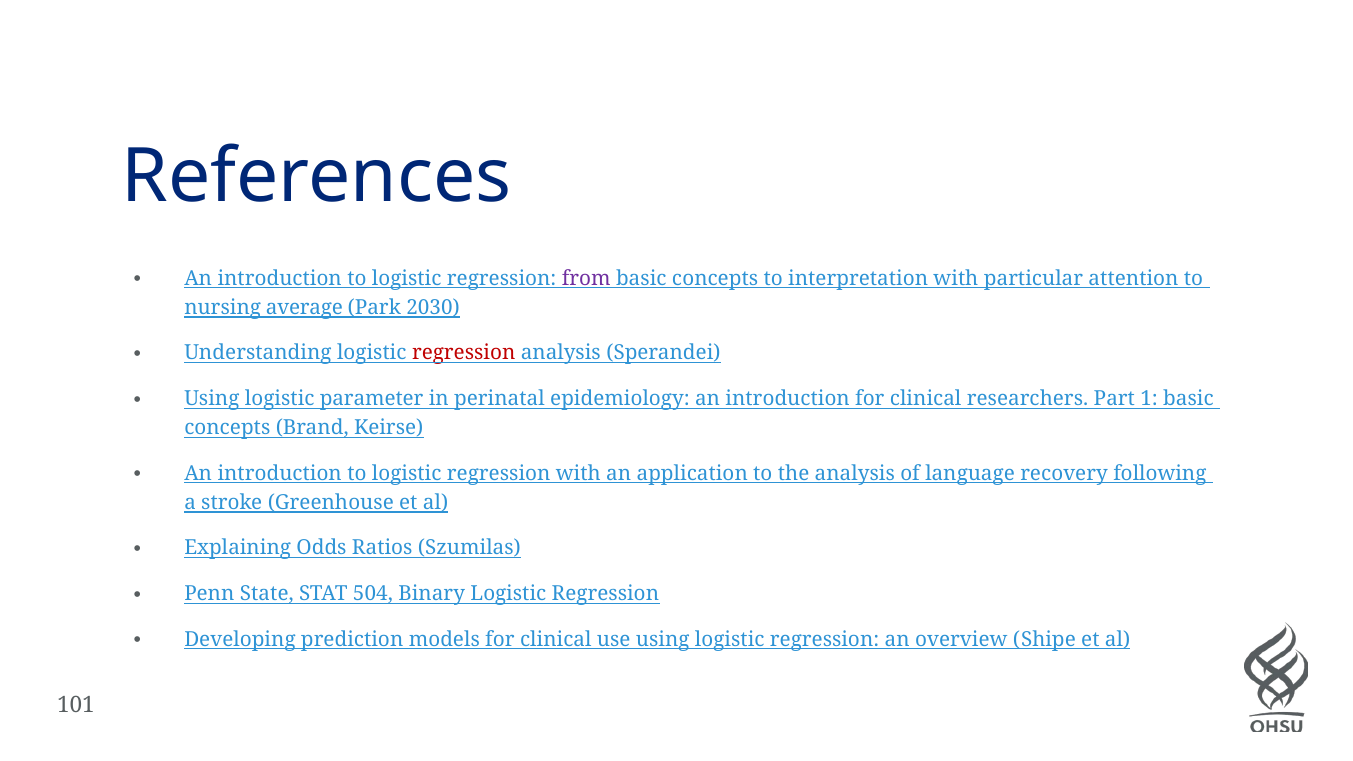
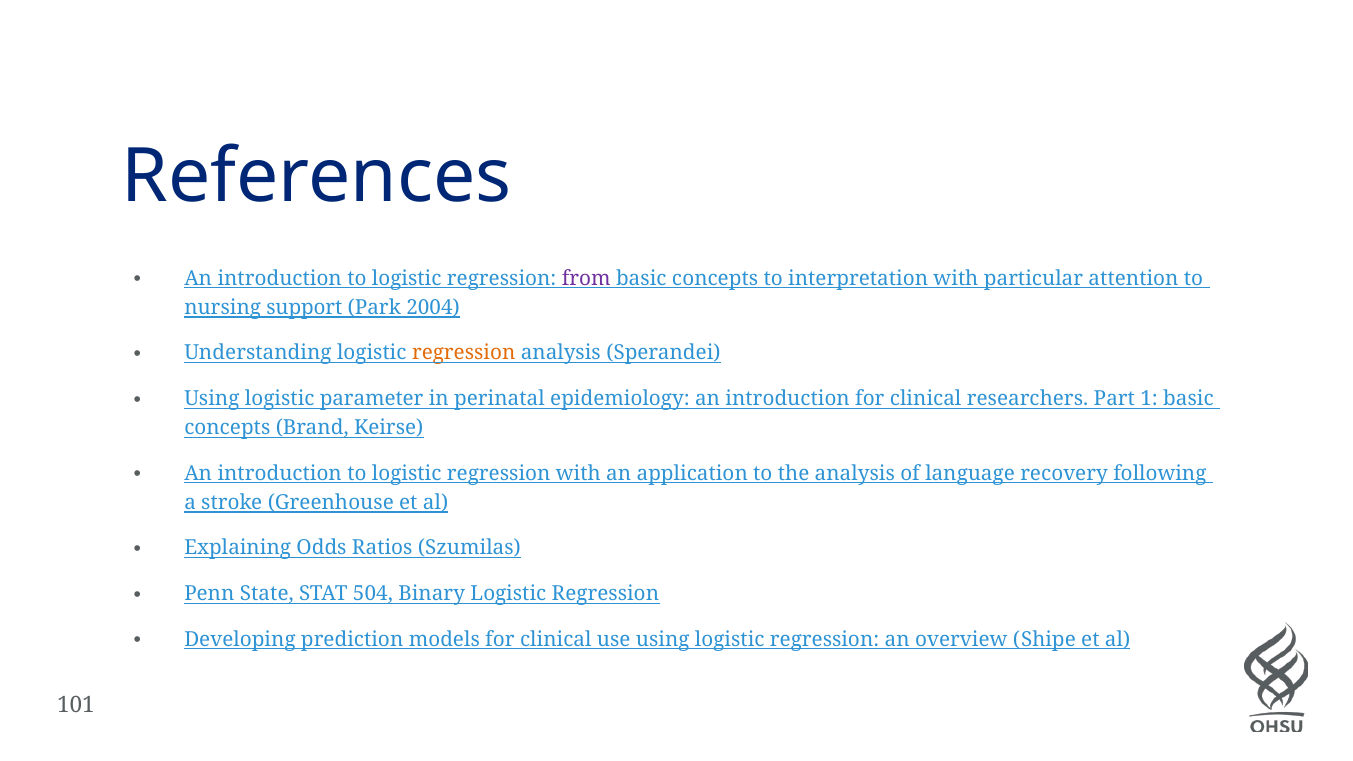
average: average -> support
2030: 2030 -> 2004
regression at (464, 353) colour: red -> orange
